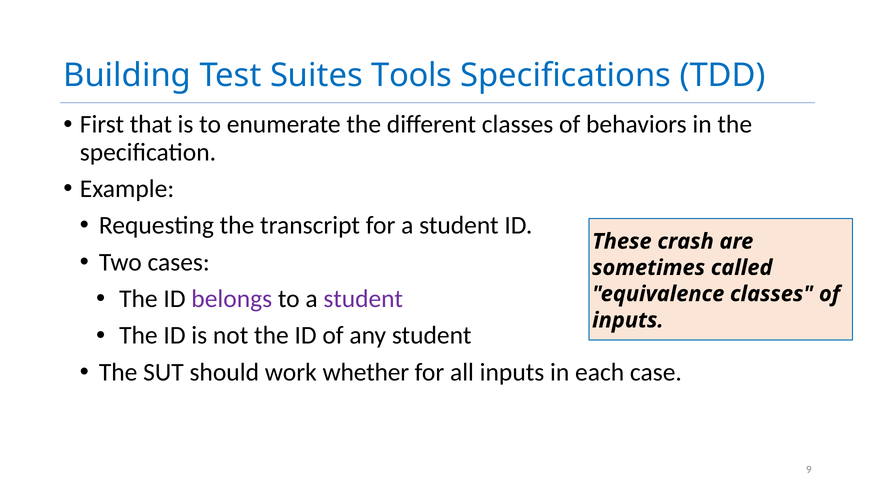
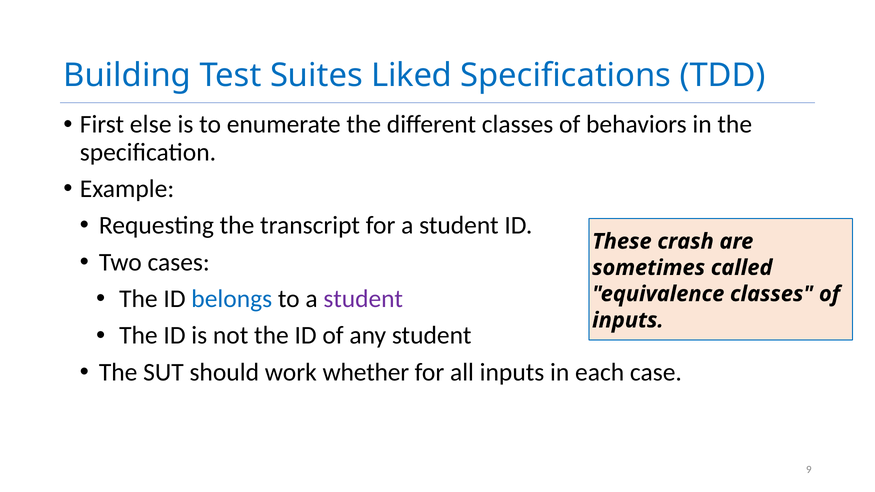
Tools: Tools -> Liked
that: that -> else
belongs colour: purple -> blue
